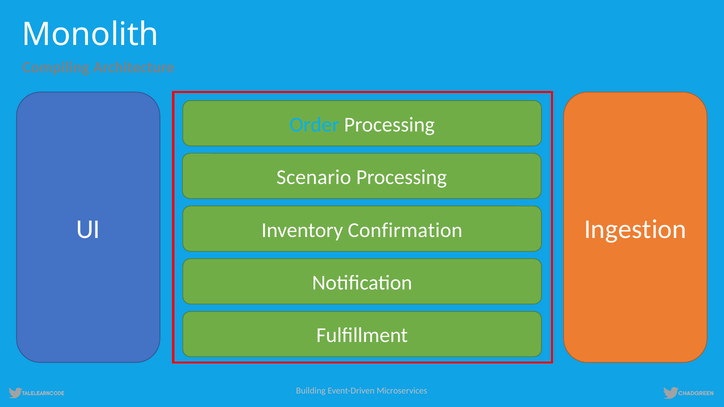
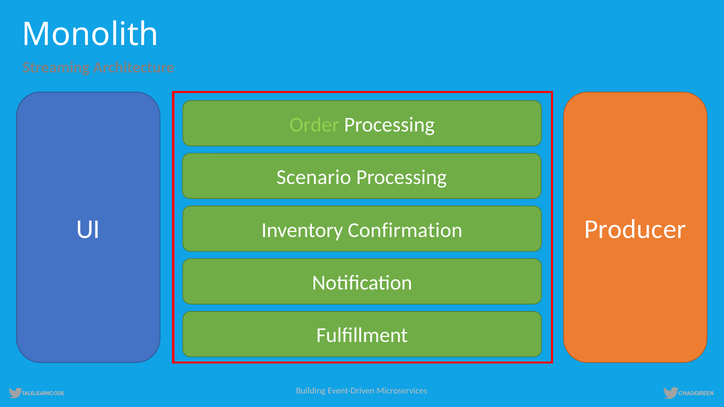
Compiling: Compiling -> Streaming
Order colour: light blue -> light green
Ingestion: Ingestion -> Producer
